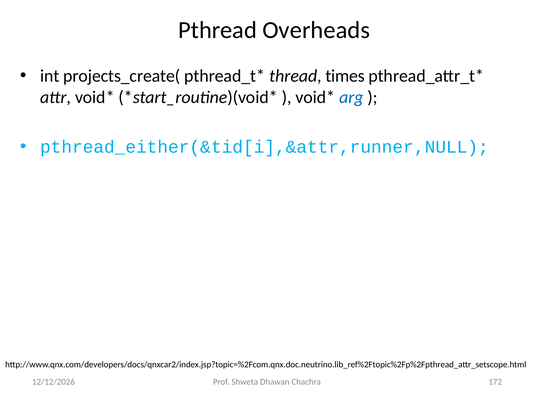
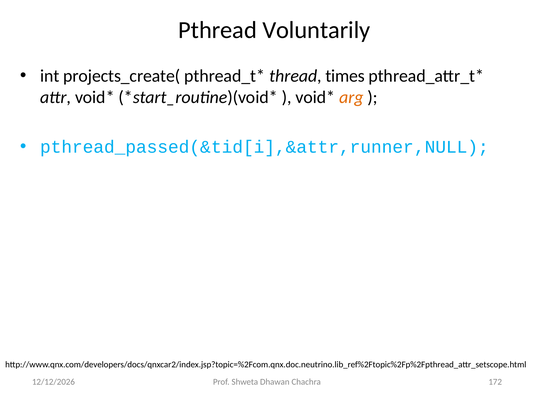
Overheads: Overheads -> Voluntarily
arg colour: blue -> orange
pthread_either(&tid[i],&attr,runner,NULL: pthread_either(&tid[i],&attr,runner,NULL -> pthread_passed(&tid[i],&attr,runner,NULL
